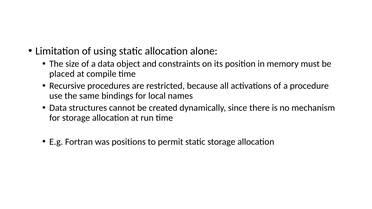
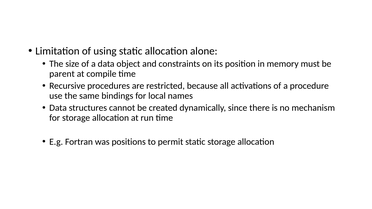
placed: placed -> parent
